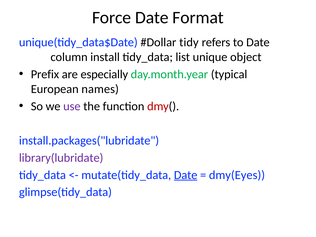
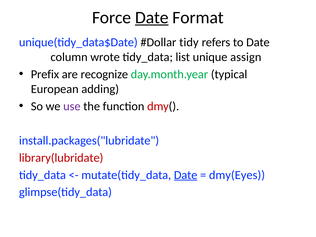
Date at (152, 18) underline: none -> present
install: install -> wrote
object: object -> assign
especially: especially -> recognize
names: names -> adding
library(lubridate colour: purple -> red
